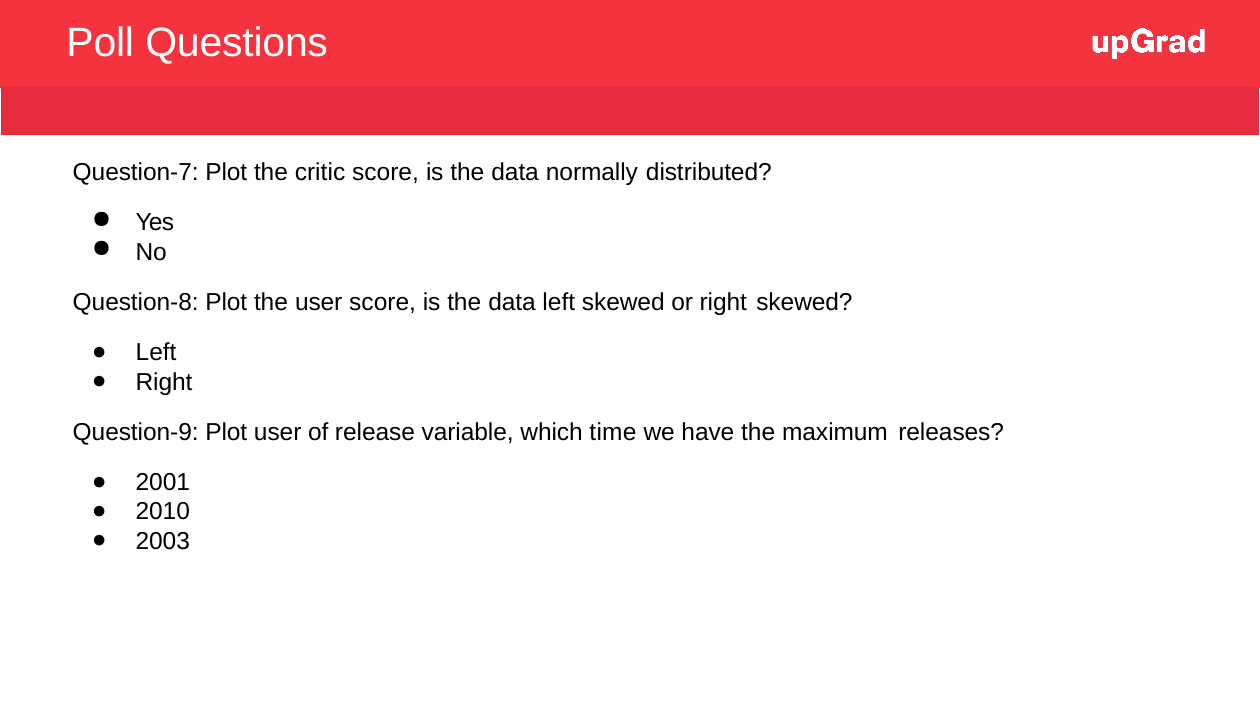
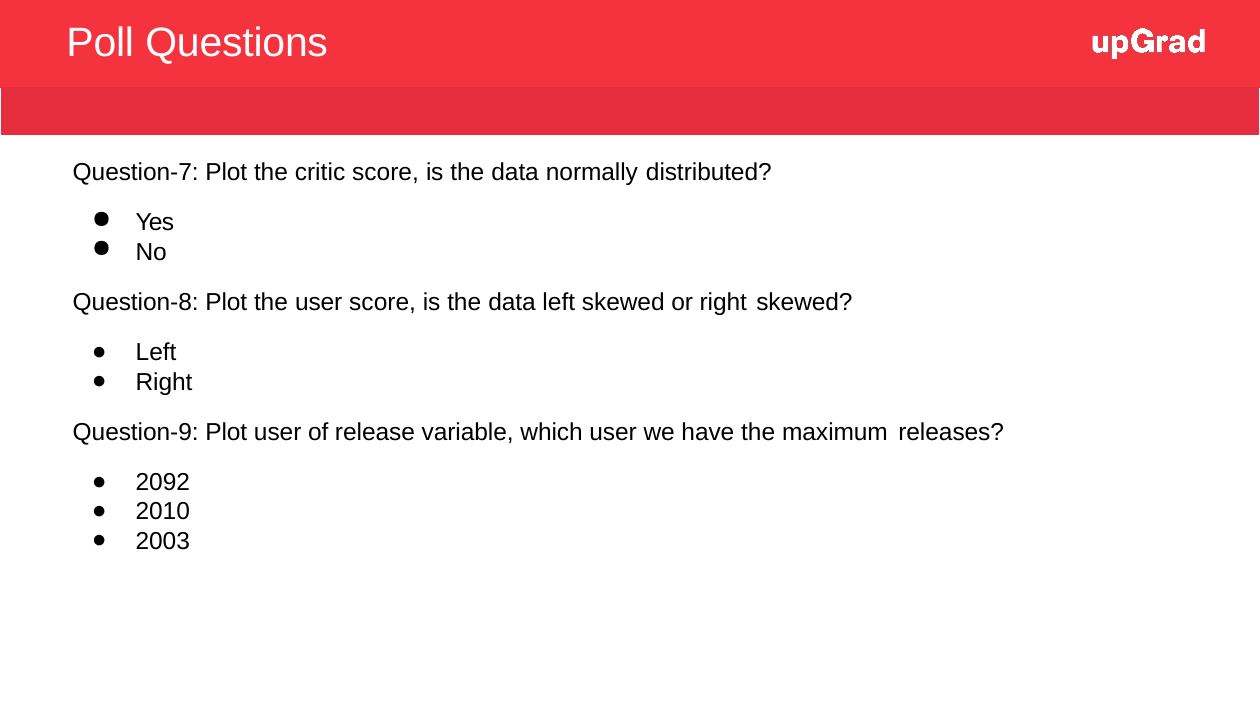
which time: time -> user
2001: 2001 -> 2092
